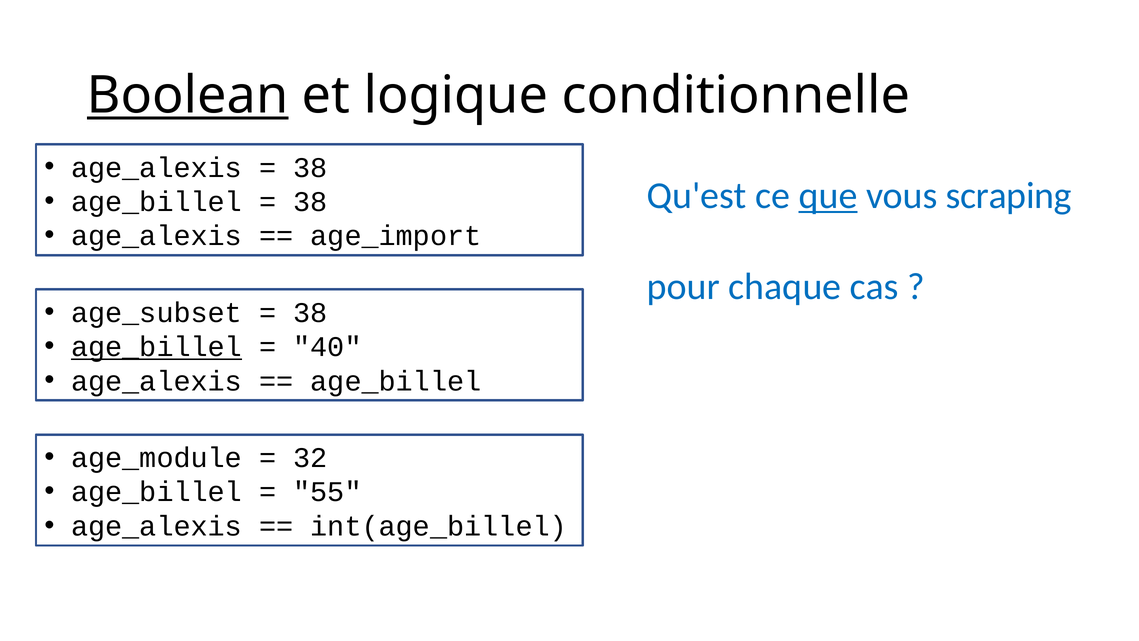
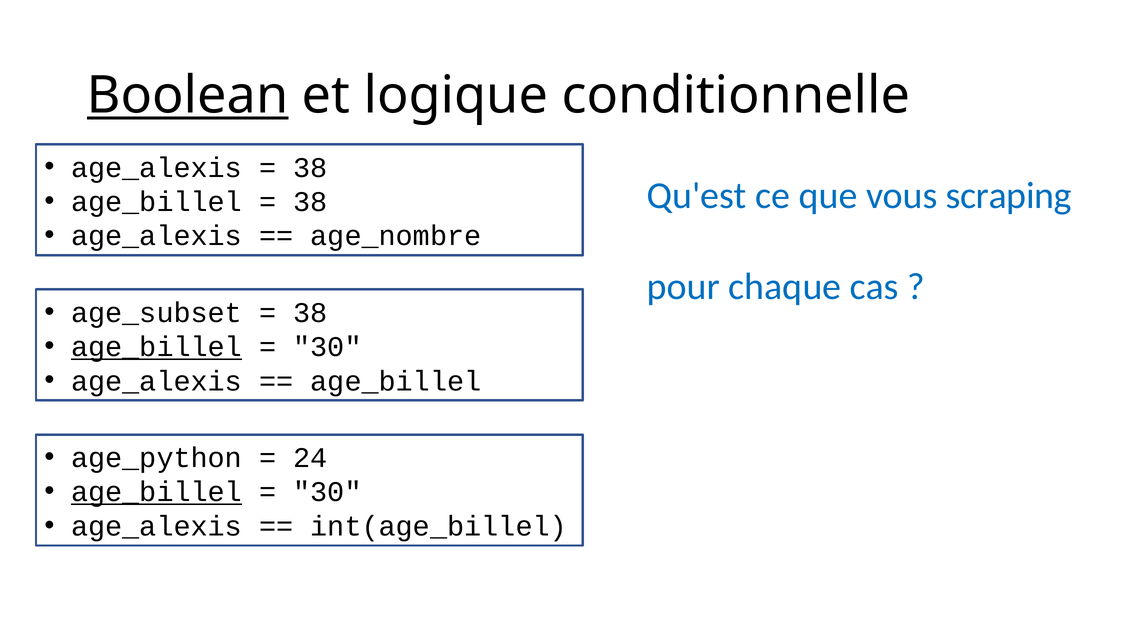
que underline: present -> none
age_import: age_import -> age_nombre
40 at (327, 347): 40 -> 30
age_module: age_module -> age_python
32: 32 -> 24
age_billel at (157, 492) underline: none -> present
55 at (327, 492): 55 -> 30
